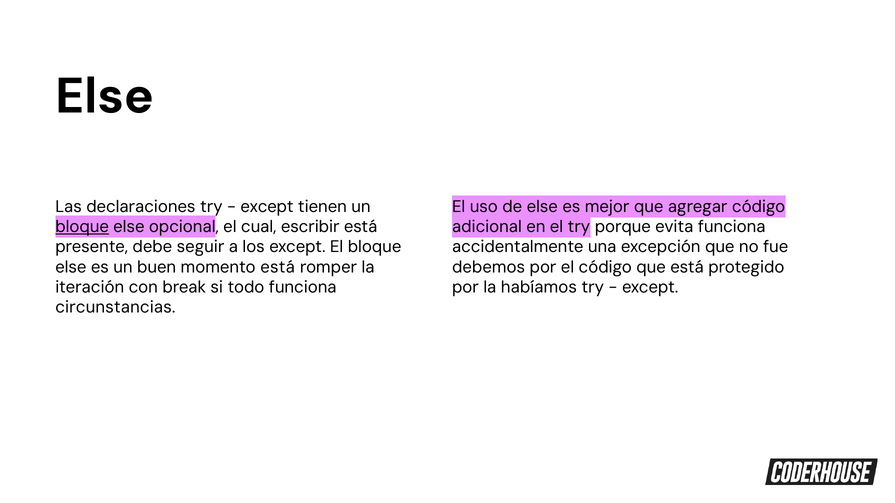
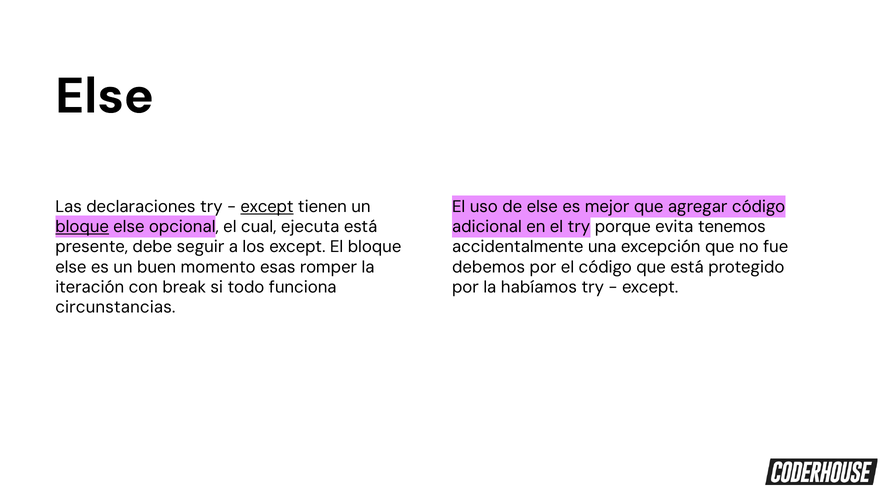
except at (267, 207) underline: none -> present
escribir: escribir -> ejecuta
evita funciona: funciona -> tenemos
momento está: está -> esas
